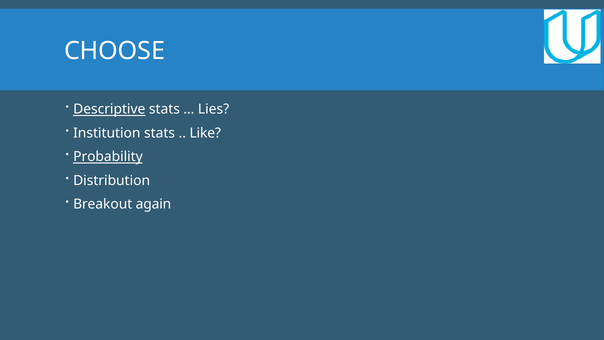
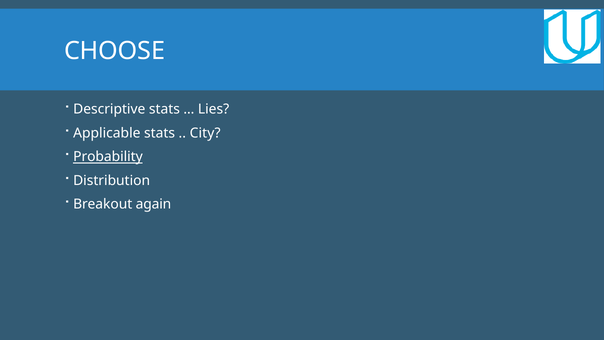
Descriptive underline: present -> none
Institution: Institution -> Applicable
Like: Like -> City
